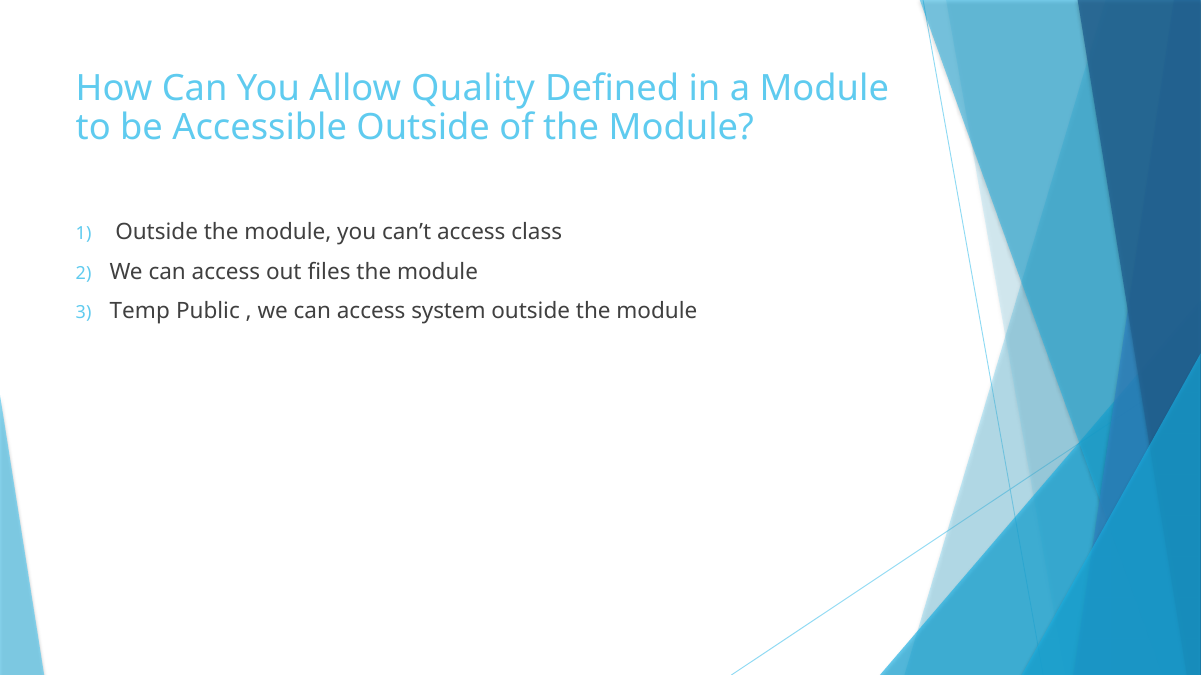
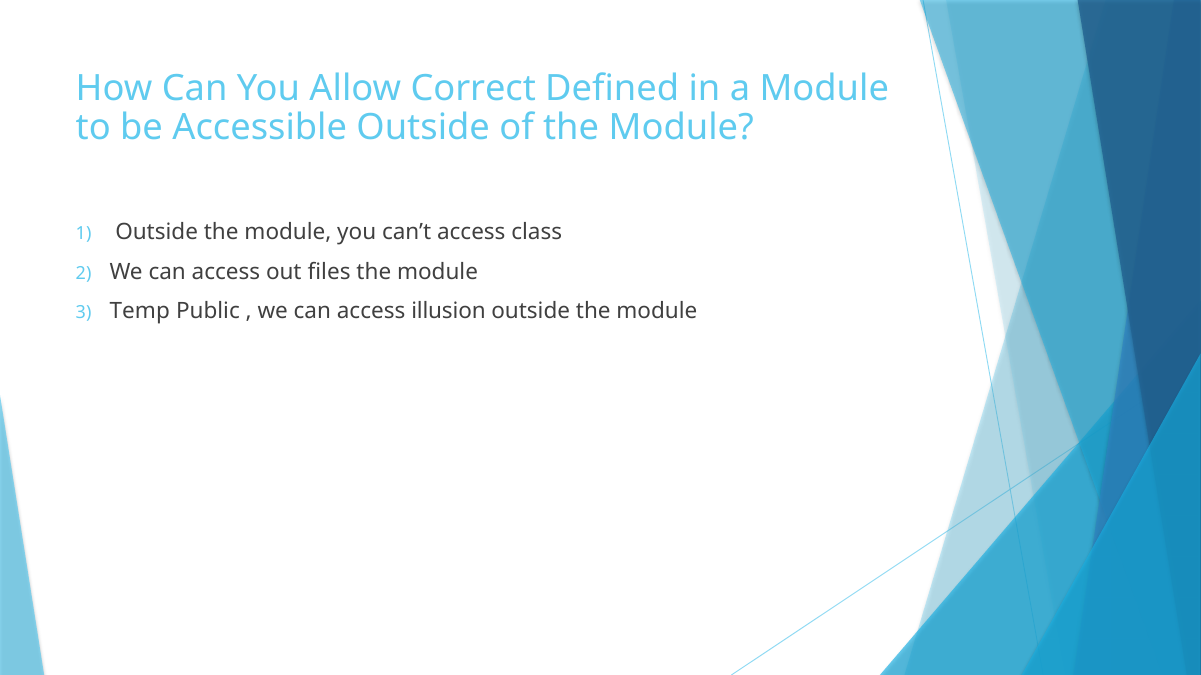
Quality: Quality -> Correct
system: system -> illusion
